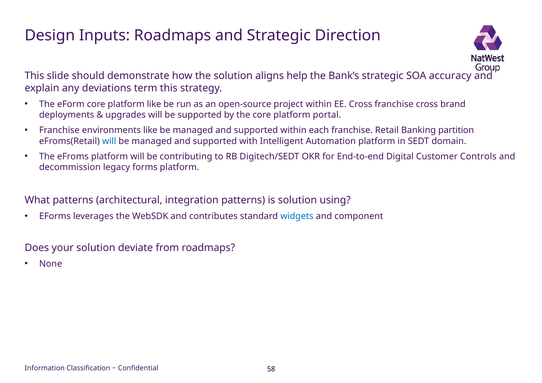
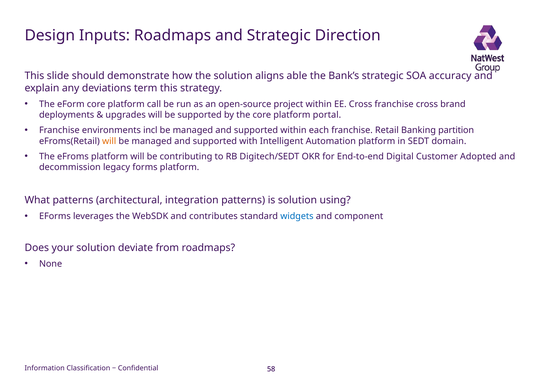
help: help -> able
platform like: like -> call
environments like: like -> incl
will at (109, 141) colour: blue -> orange
Controls: Controls -> Adopted
